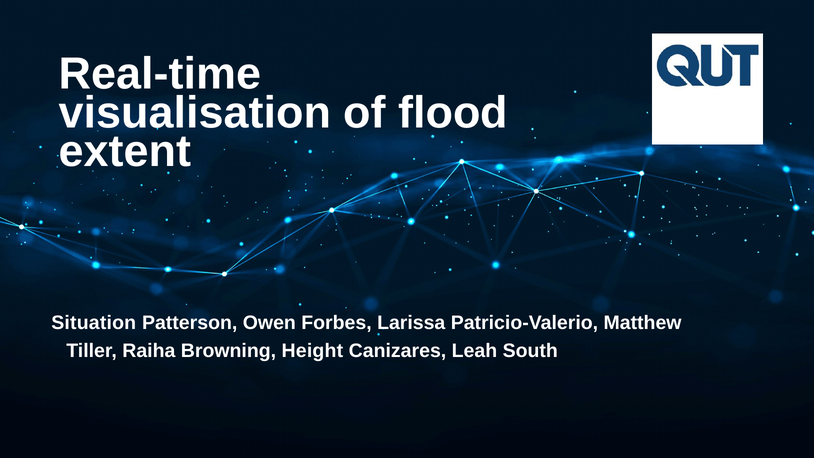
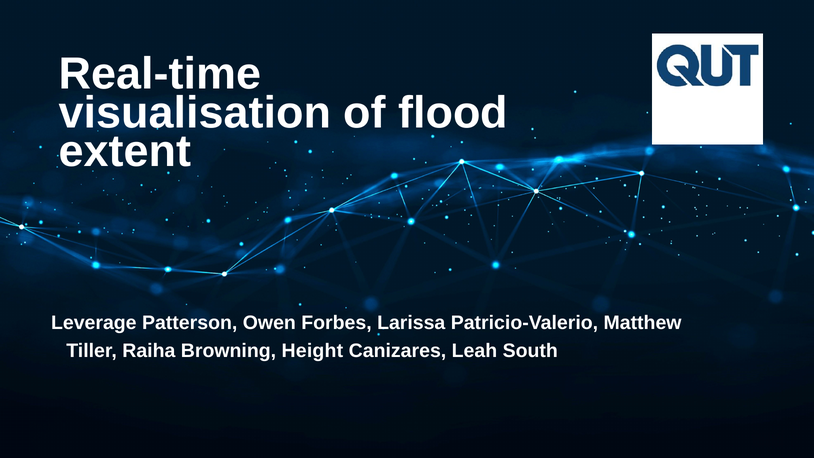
Situation: Situation -> Leverage
